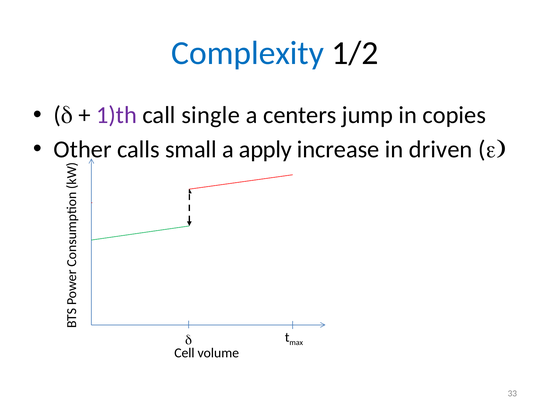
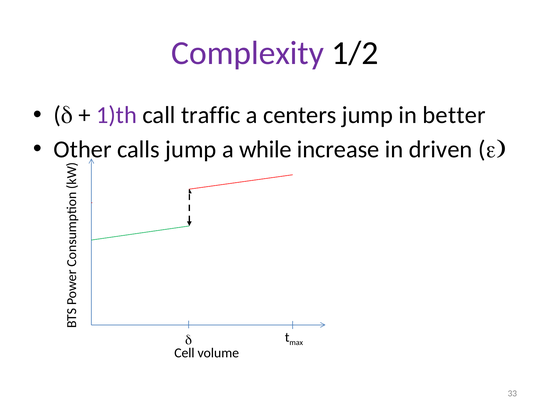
Complexity colour: blue -> purple
single: single -> traffic
copies: copies -> better
calls small: small -> jump
apply: apply -> while
